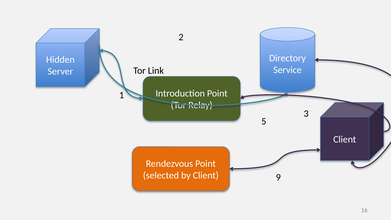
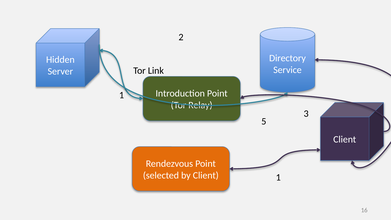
by Client 9: 9 -> 1
